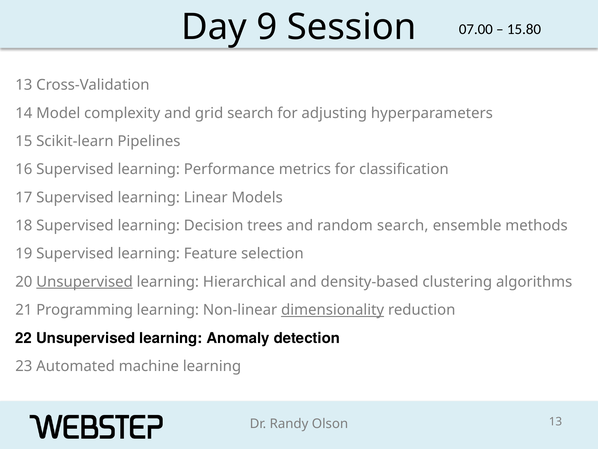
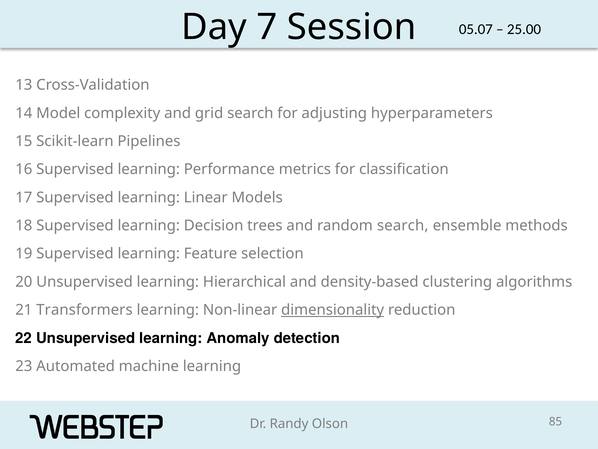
9: 9 -> 7
07.00: 07.00 -> 05.07
15.80: 15.80 -> 25.00
Unsupervised at (85, 282) underline: present -> none
Programming: Programming -> Transformers
13 at (555, 421): 13 -> 85
